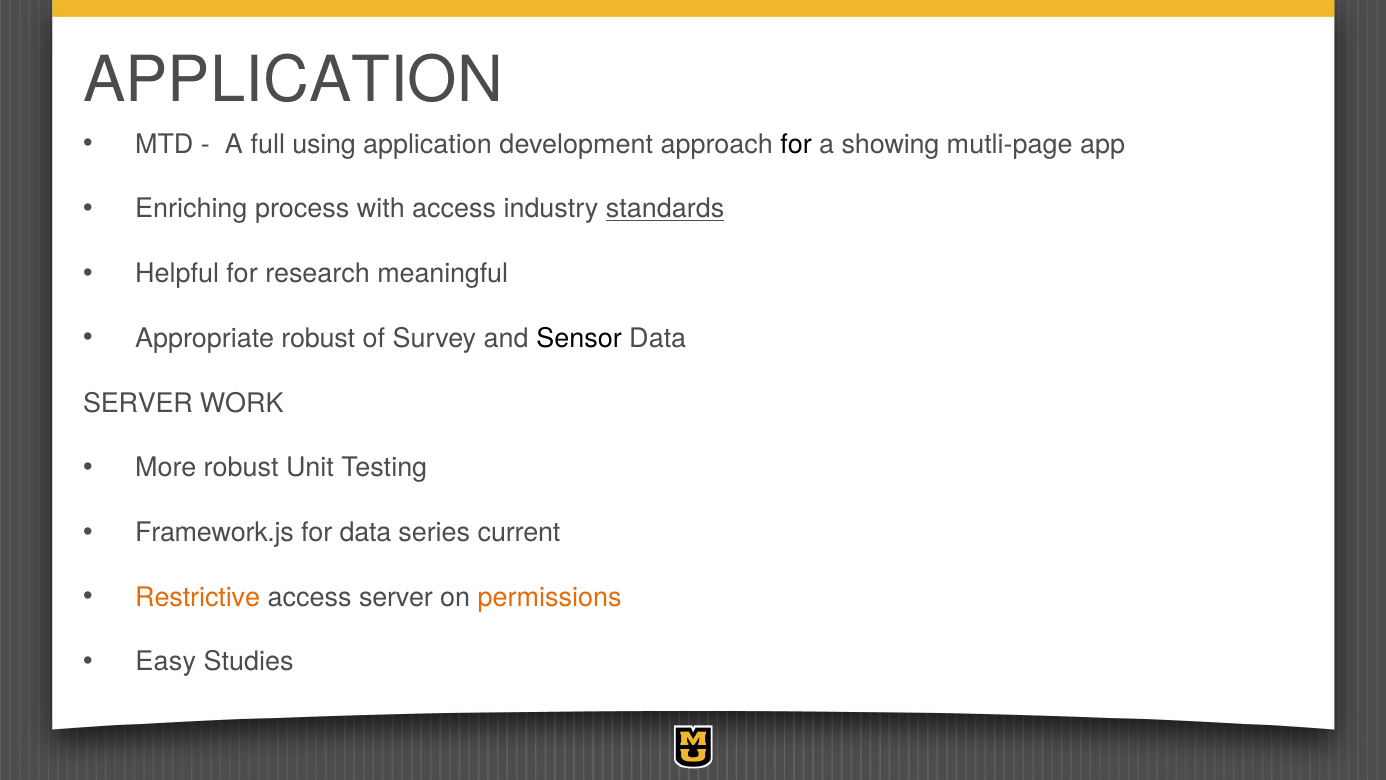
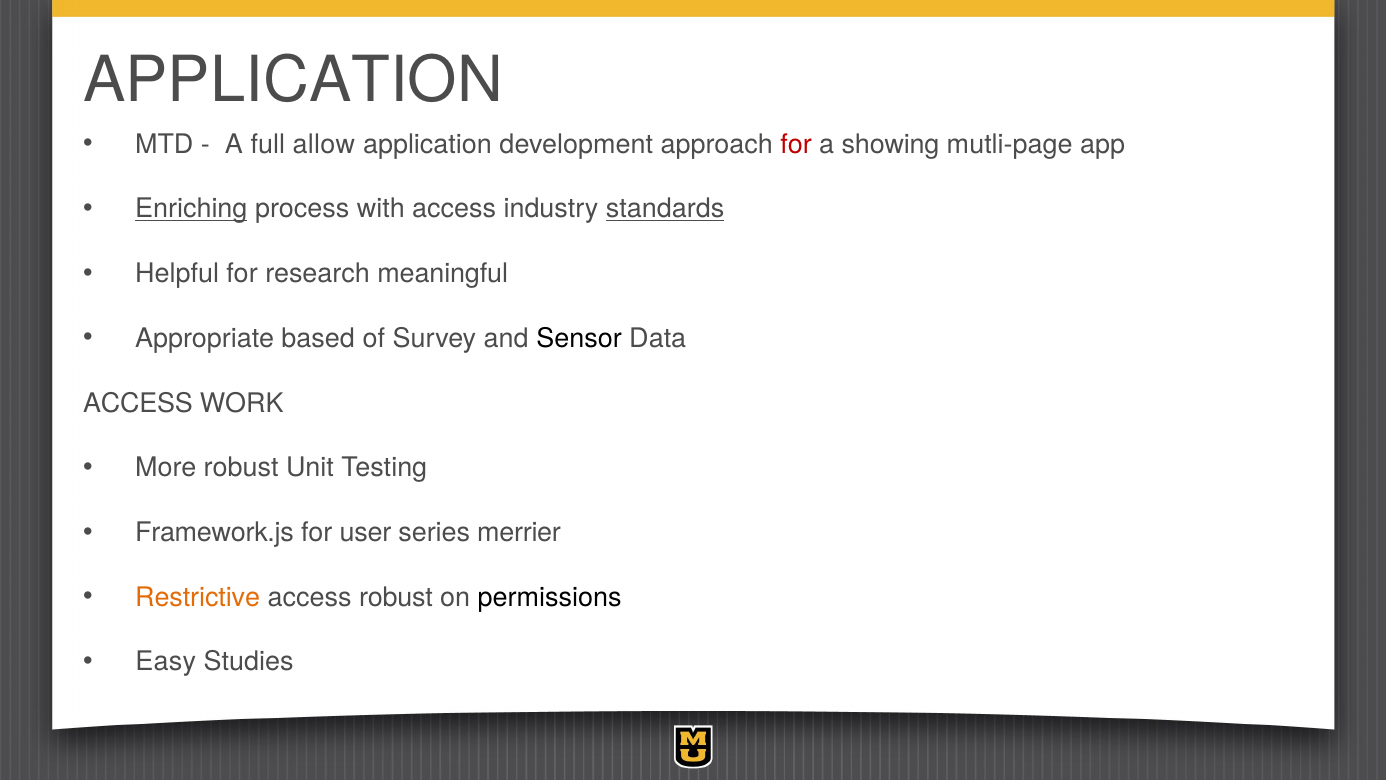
using: using -> allow
for at (796, 144) colour: black -> red
Enriching underline: none -> present
Appropriate robust: robust -> based
SERVER at (138, 403): SERVER -> ACCESS
for data: data -> user
current: current -> merrier
access server: server -> robust
permissions colour: orange -> black
